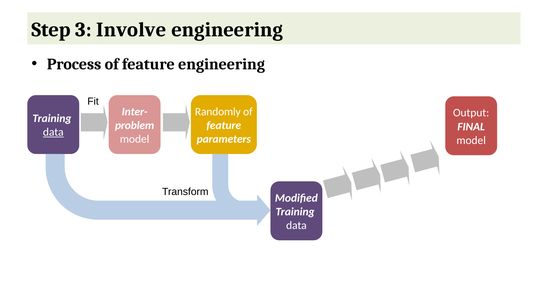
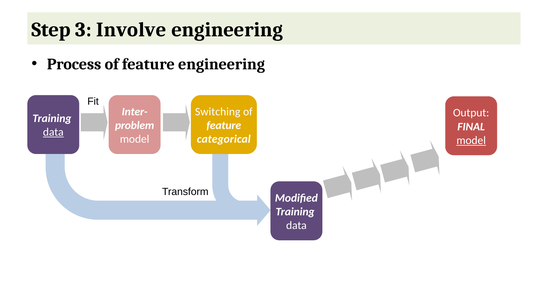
Randomly: Randomly -> Switching
parameters: parameters -> categorical
model at (471, 140) underline: none -> present
